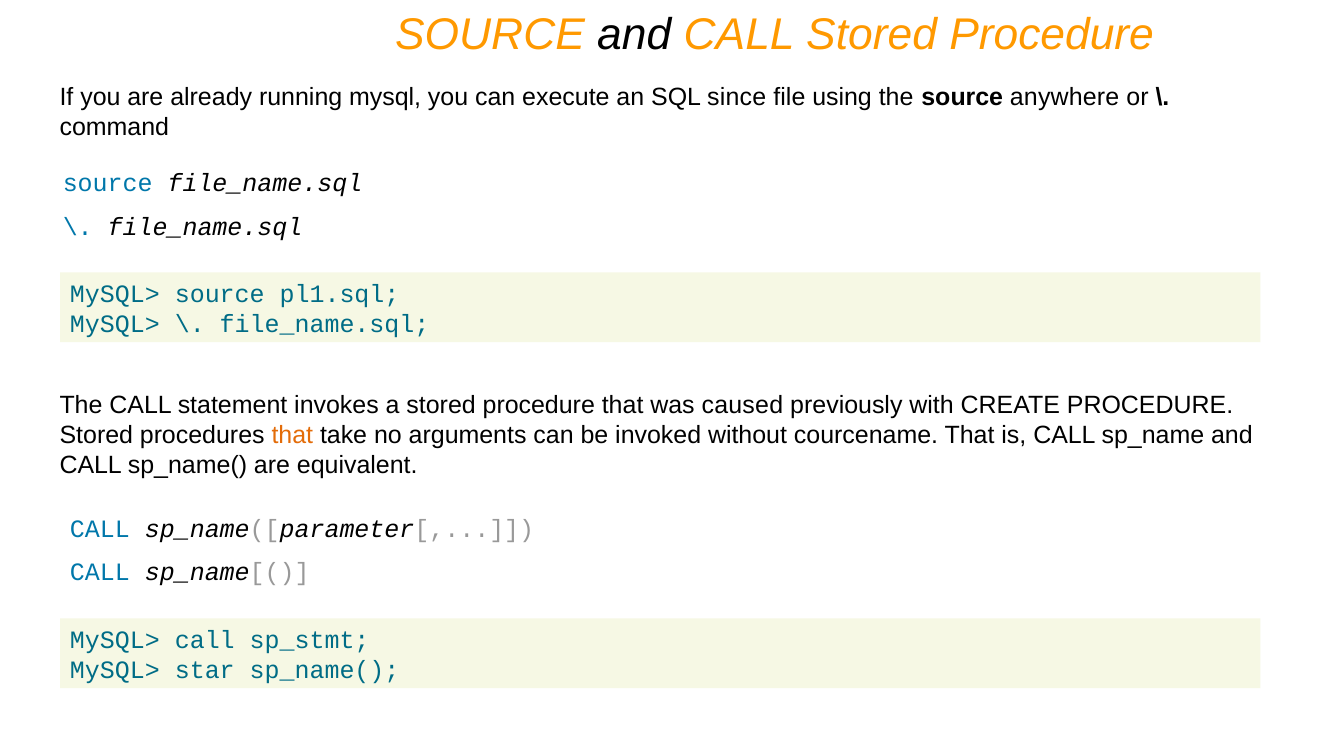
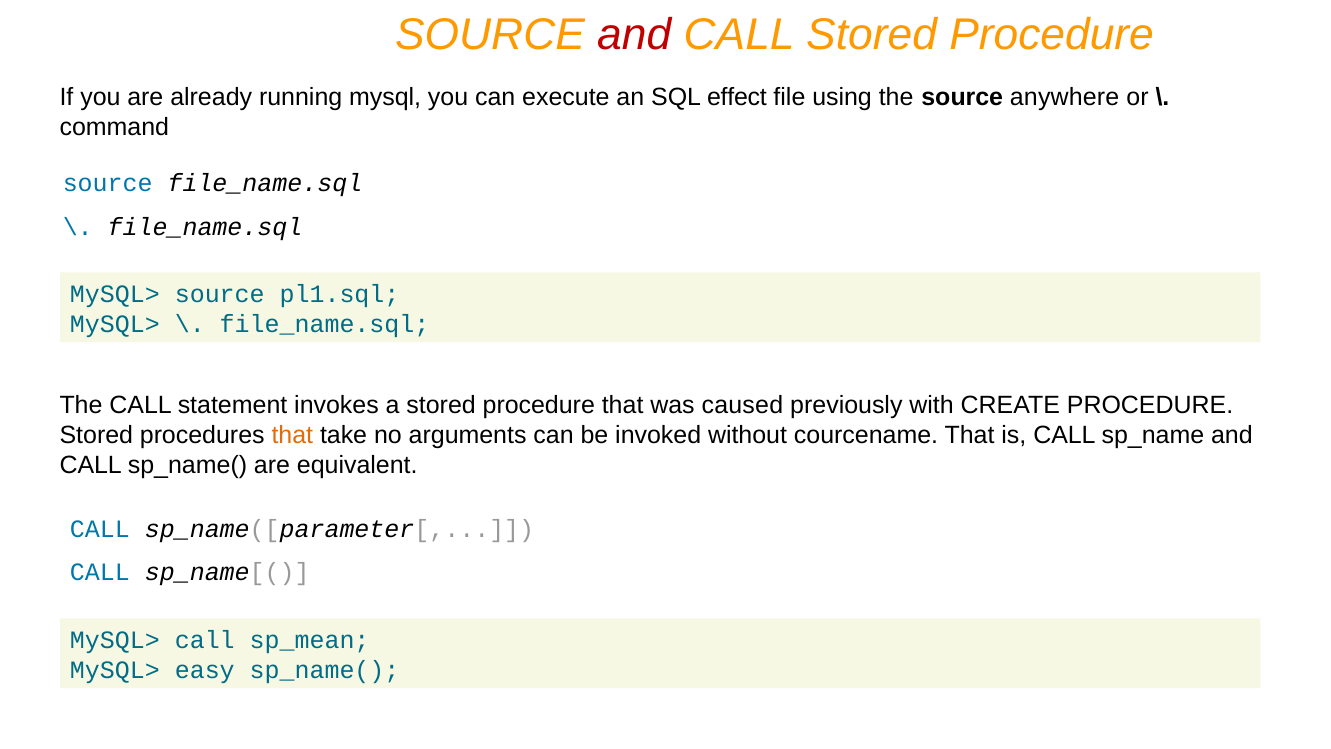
and at (634, 35) colour: black -> red
since: since -> effect
sp_stmt: sp_stmt -> sp_mean
star: star -> easy
